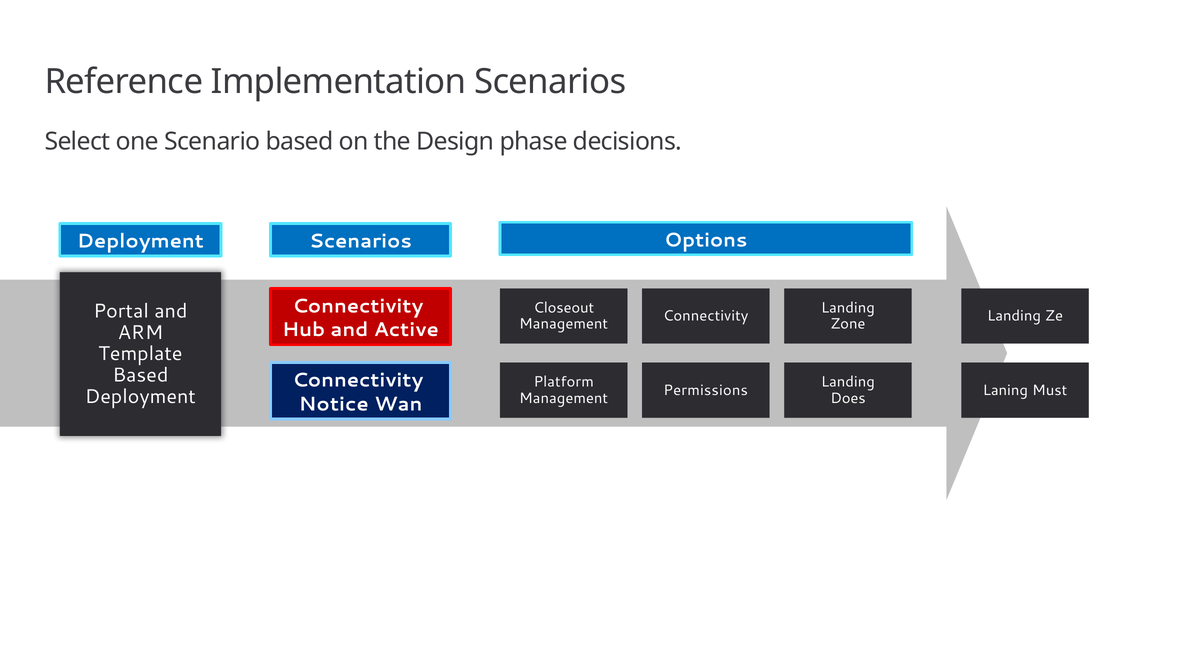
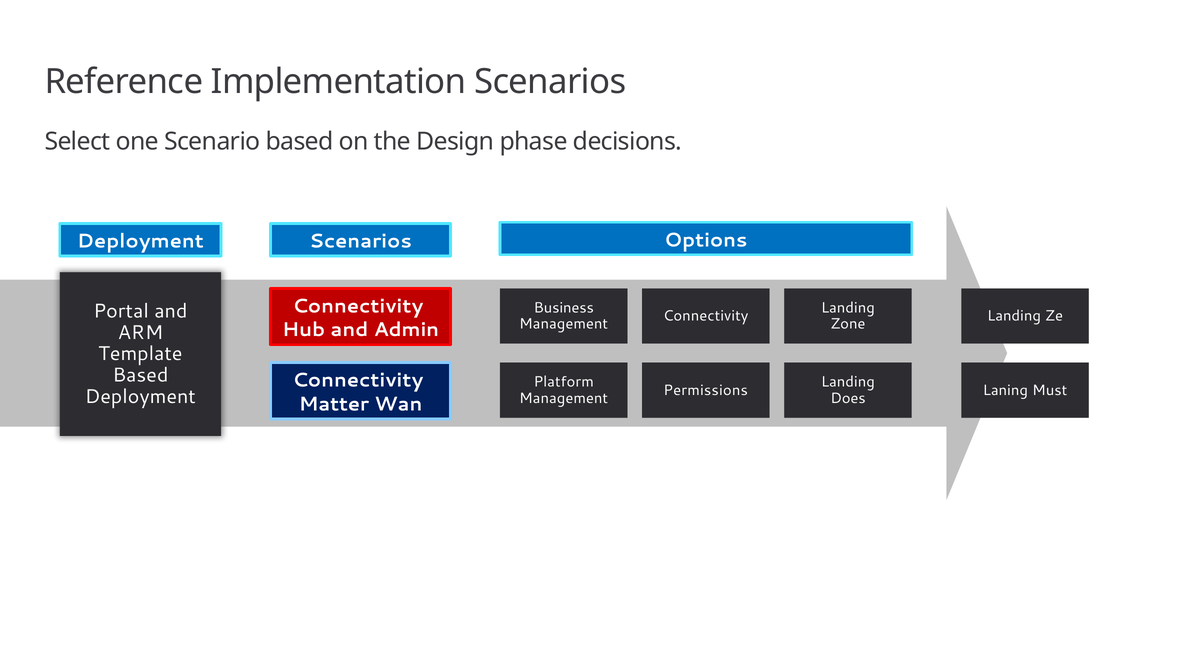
Closeout: Closeout -> Business
Active: Active -> Admin
Notice: Notice -> Matter
